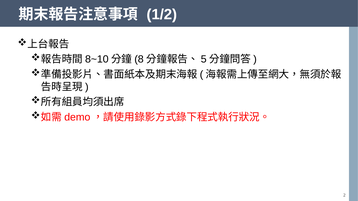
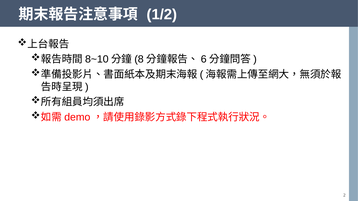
5: 5 -> 6
